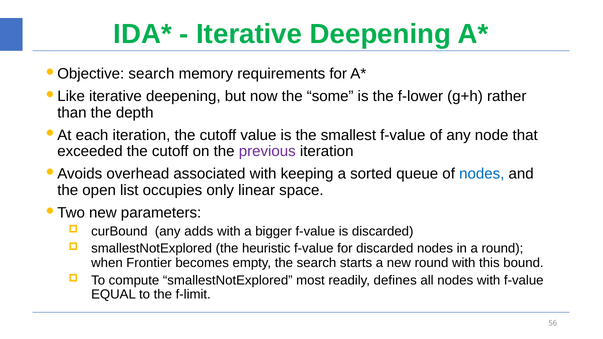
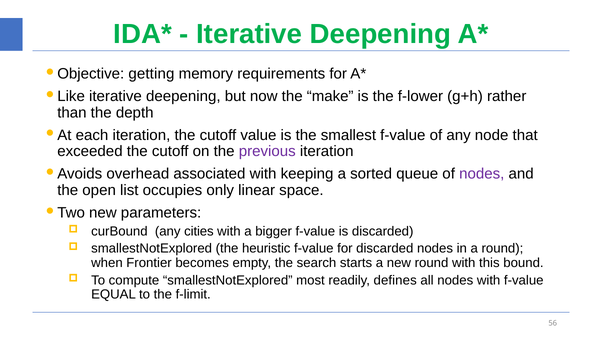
search at (151, 74): search -> getting
some: some -> make
nodes at (482, 174) colour: blue -> purple
adds: adds -> cities
